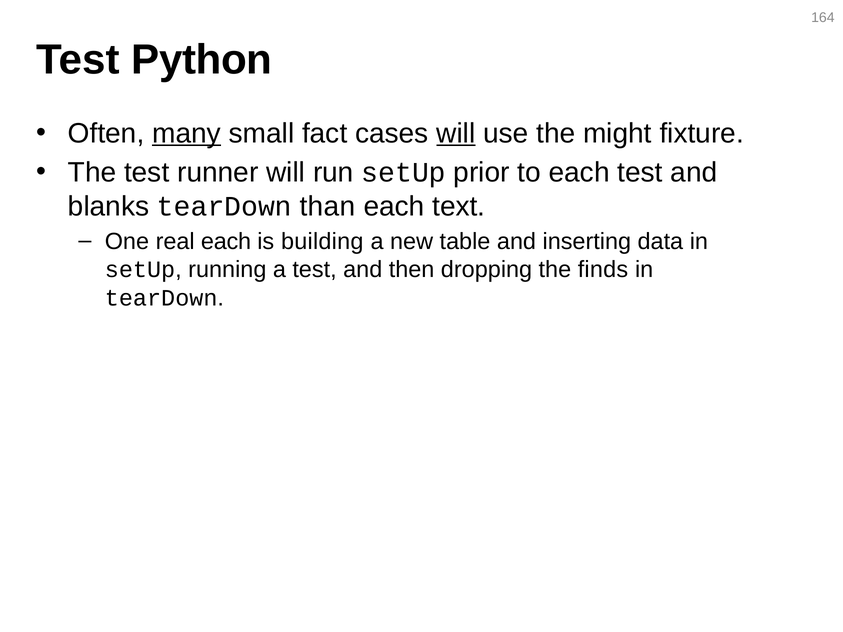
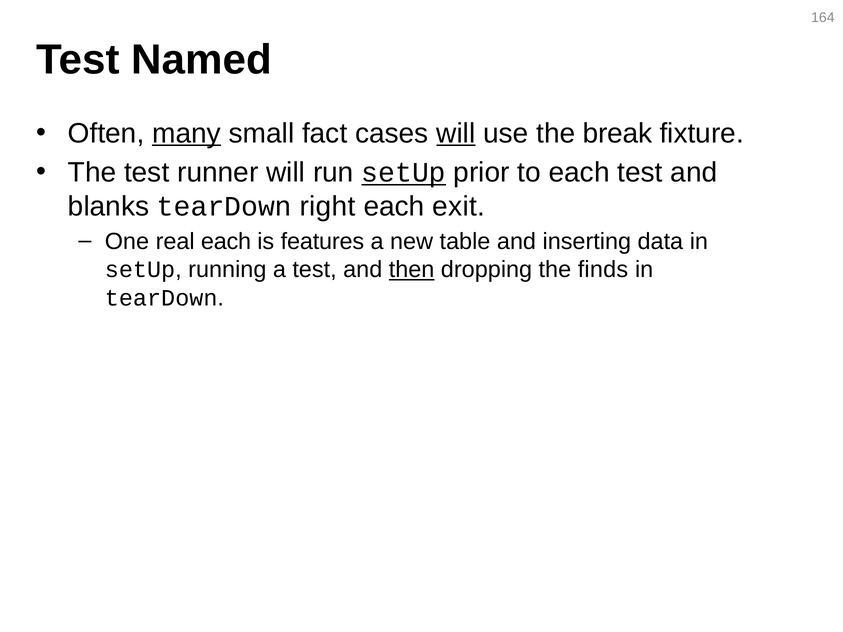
Python: Python -> Named
might: might -> break
setUp at (404, 173) underline: none -> present
than: than -> right
text: text -> exit
building: building -> features
then underline: none -> present
